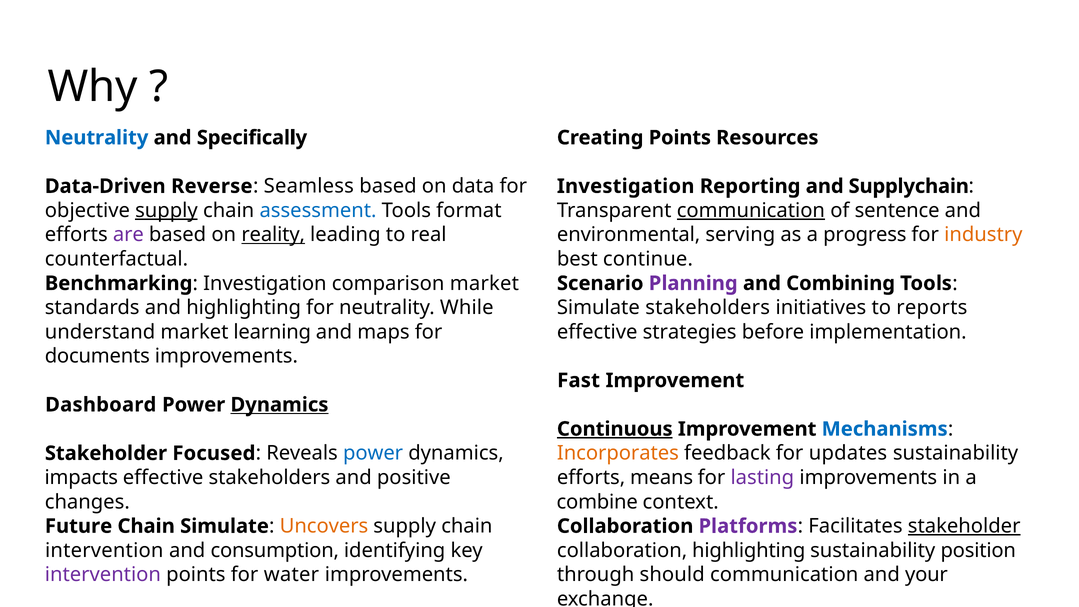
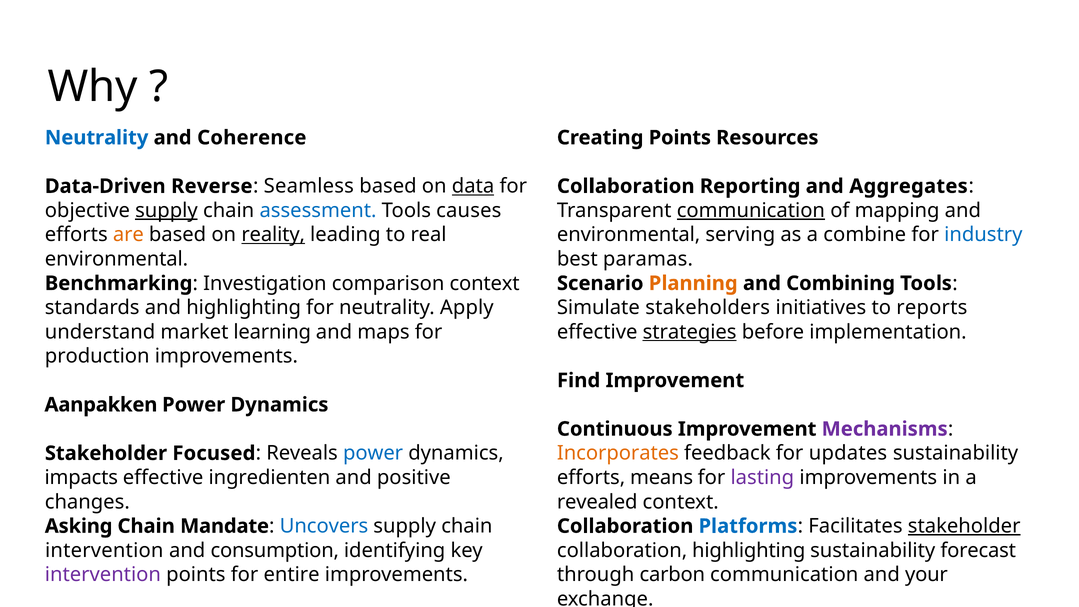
Specifically: Specifically -> Coherence
data underline: none -> present
Investigation at (626, 186): Investigation -> Collaboration
Supplychain: Supplychain -> Aggregates
format: format -> causes
sentence: sentence -> mapping
are colour: purple -> orange
progress: progress -> combine
industry colour: orange -> blue
counterfactual at (116, 259): counterfactual -> environmental
continue: continue -> paramas
comparison market: market -> context
Planning colour: purple -> orange
While: While -> Apply
strategies underline: none -> present
documents: documents -> production
Fast: Fast -> Find
Dashboard: Dashboard -> Aanpakken
Dynamics at (279, 405) underline: present -> none
Continuous underline: present -> none
Mechanisms colour: blue -> purple
effective stakeholders: stakeholders -> ingredienten
combine: combine -> revealed
Future: Future -> Asking
Chain Simulate: Simulate -> Mandate
Uncovers colour: orange -> blue
Platforms colour: purple -> blue
position: position -> forecast
water: water -> entire
should: should -> carbon
